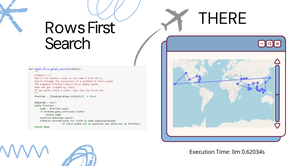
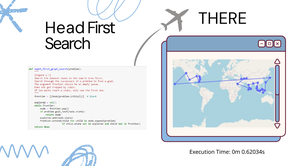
Rows: Rows -> Head
